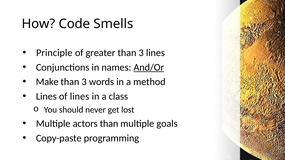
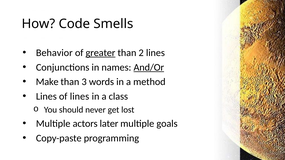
Principle: Principle -> Behavior
greater underline: none -> present
3 at (141, 53): 3 -> 2
actors than: than -> later
